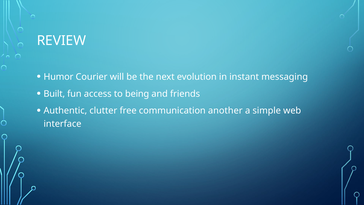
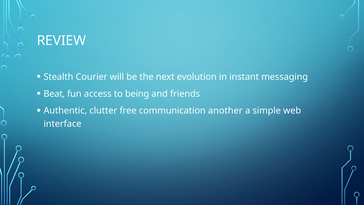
Humor: Humor -> Stealth
Built: Built -> Beat
